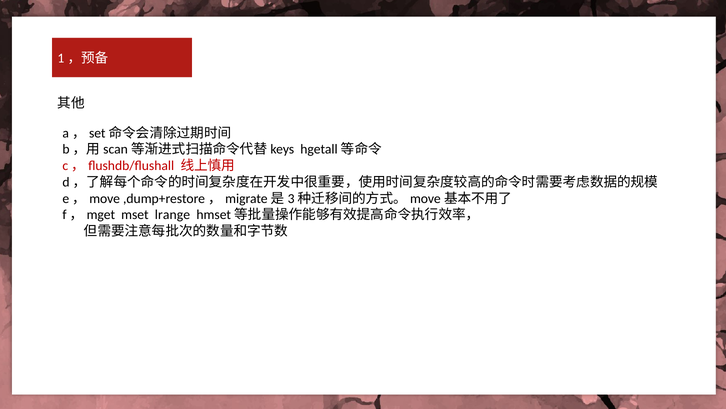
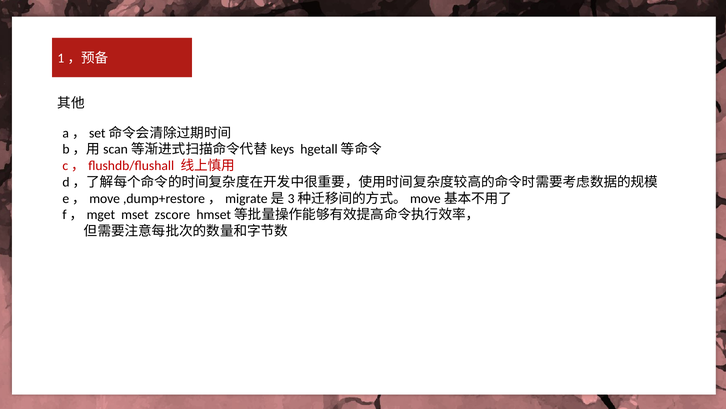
lrange: lrange -> zscore
